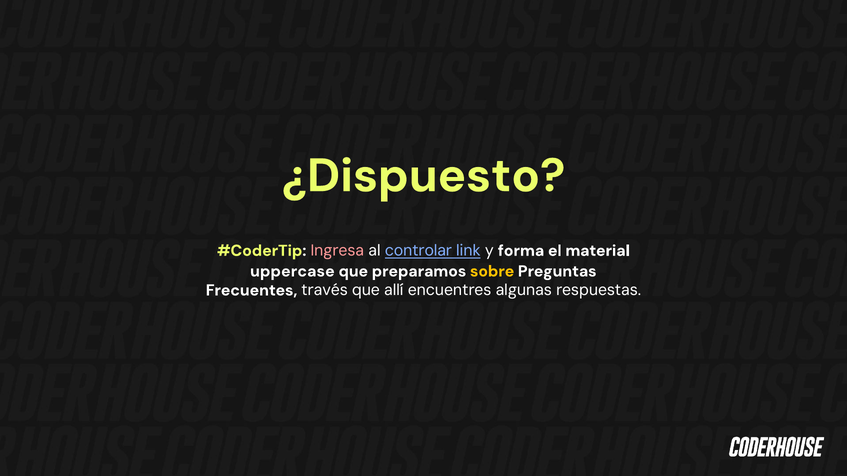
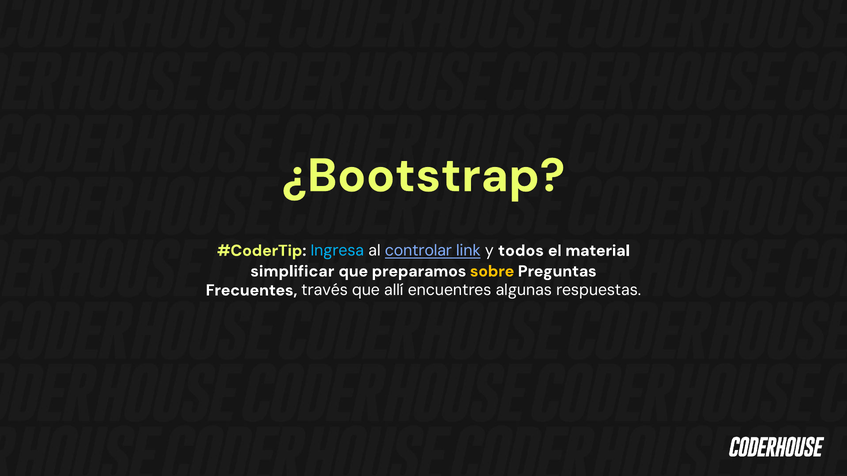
¿Dispuesto: ¿Dispuesto -> ¿Bootstrap
Ingresa colour: pink -> light blue
forma: forma -> todos
uppercase: uppercase -> simplificar
